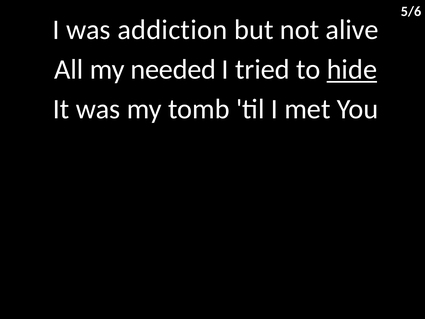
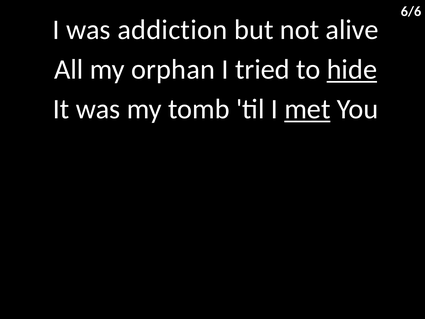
5/6: 5/6 -> 6/6
needed: needed -> orphan
met underline: none -> present
